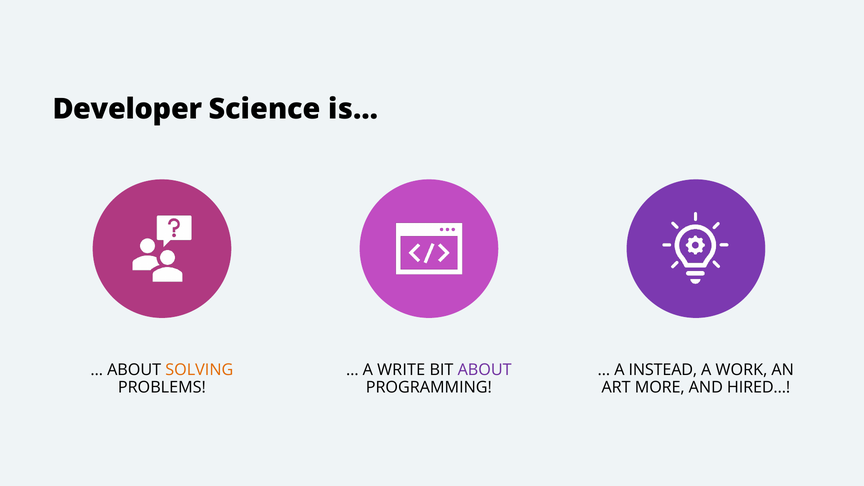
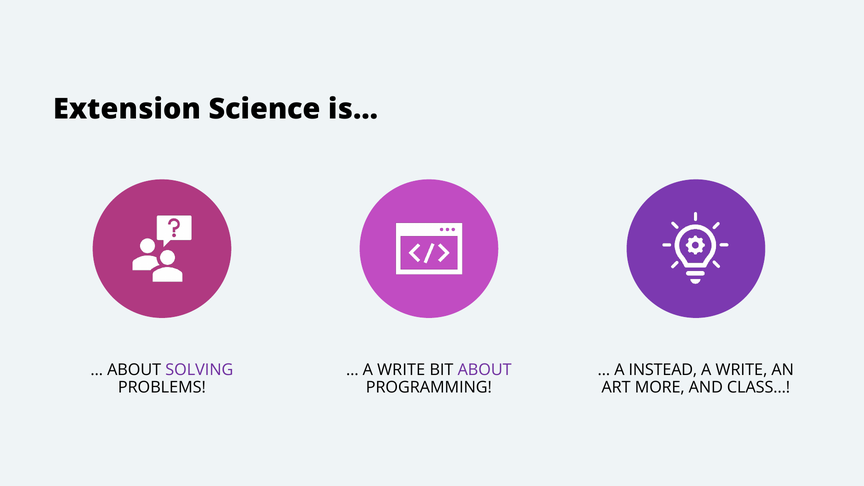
Developer: Developer -> Extension
SOLVING colour: orange -> purple
WORK at (741, 370): WORK -> WRITE
HIRED…: HIRED… -> CLASS…
